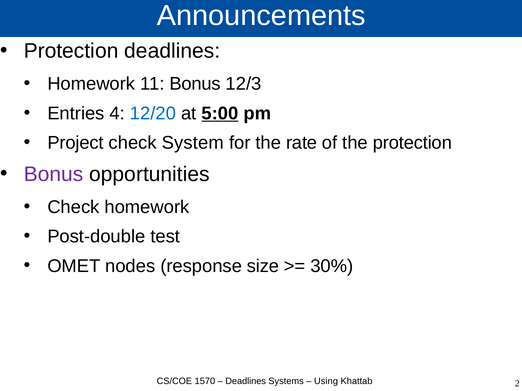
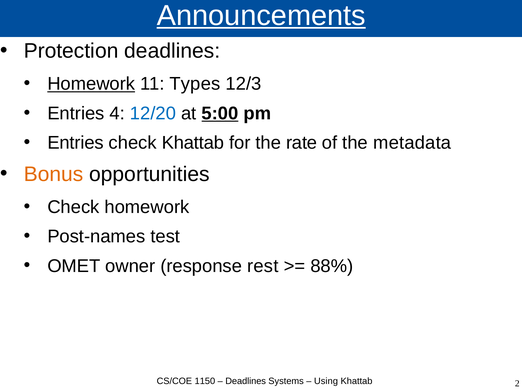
Announcements underline: none -> present
Homework at (91, 84) underline: none -> present
11 Bonus: Bonus -> Types
Project at (76, 143): Project -> Entries
check System: System -> Khattab
the protection: protection -> metadata
Bonus at (54, 174) colour: purple -> orange
Post-double: Post-double -> Post-names
nodes: nodes -> owner
size: size -> rest
30%: 30% -> 88%
1570: 1570 -> 1150
